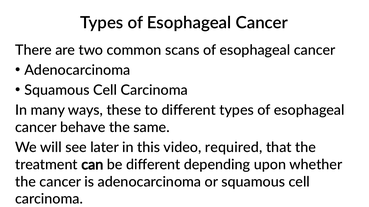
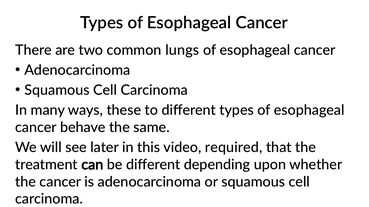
scans: scans -> lungs
